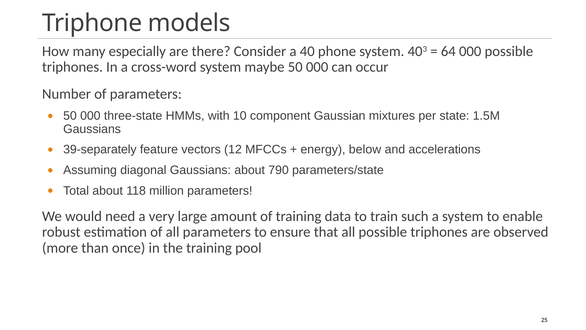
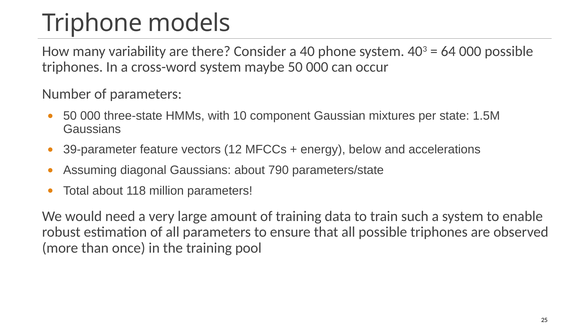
especially: especially -> variability
39-separately: 39-separately -> 39-parameter
